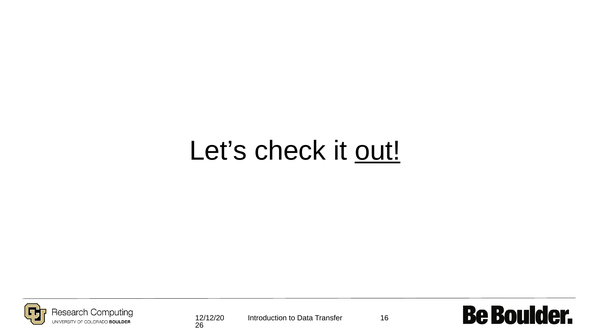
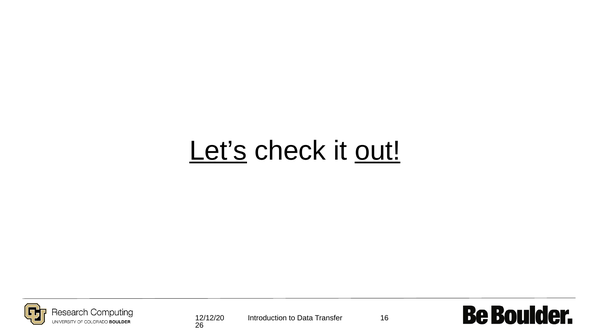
Let’s underline: none -> present
